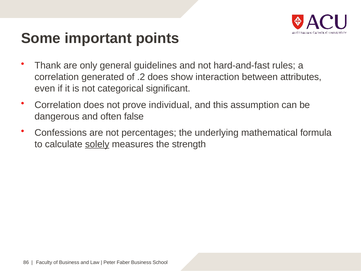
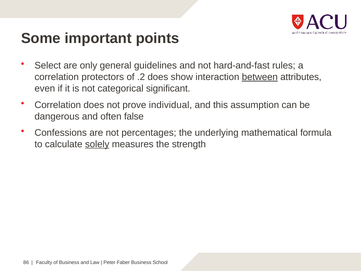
Thank: Thank -> Select
generated: generated -> protectors
between underline: none -> present
